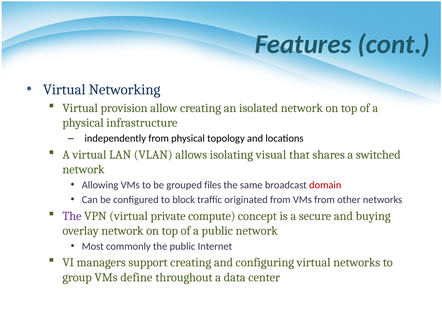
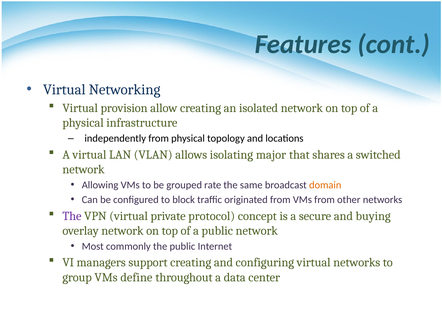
visual: visual -> major
files: files -> rate
domain colour: red -> orange
compute: compute -> protocol
